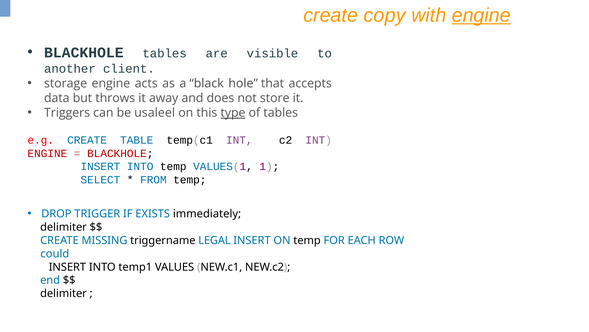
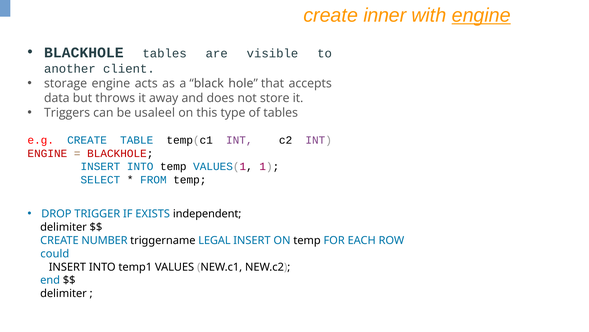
copy: copy -> inner
type underline: present -> none
immediately: immediately -> independent
MISSING: MISSING -> NUMBER
